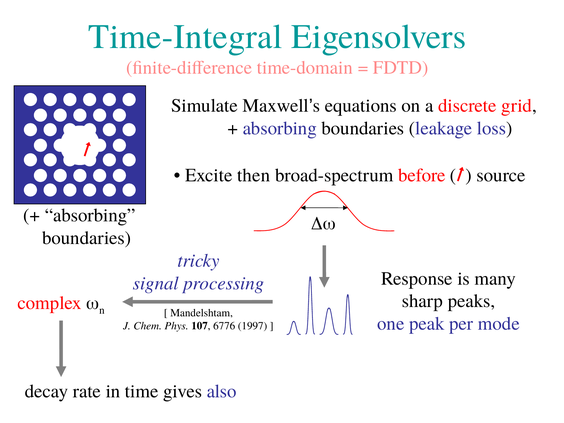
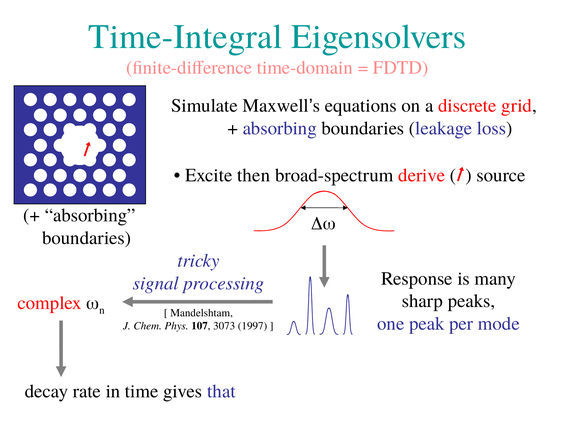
before: before -> derive
6776: 6776 -> 3073
also: also -> that
